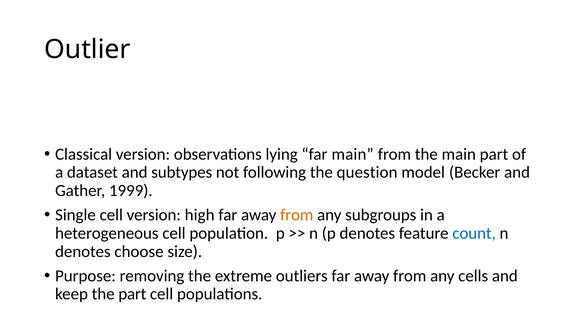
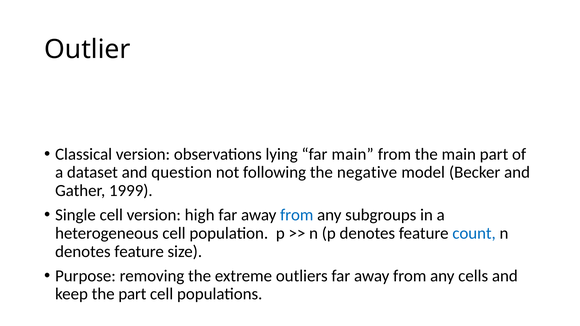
subtypes: subtypes -> question
question: question -> negative
from at (297, 215) colour: orange -> blue
choose at (139, 252): choose -> feature
